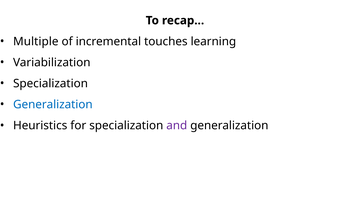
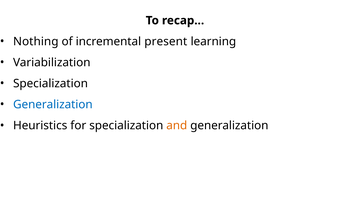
Multiple: Multiple -> Nothing
touches: touches -> present
and colour: purple -> orange
